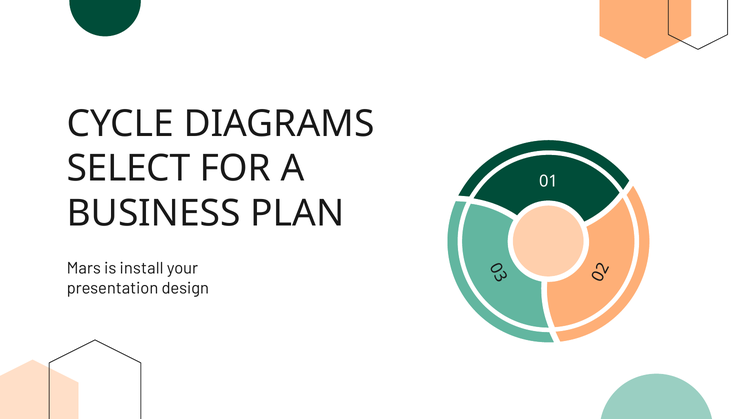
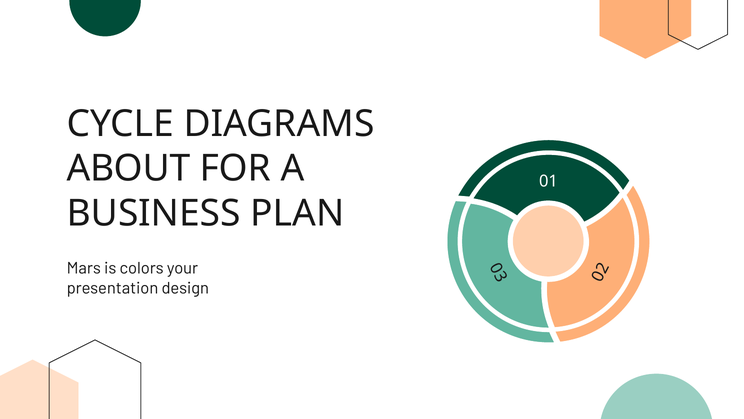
SELECT: SELECT -> ABOUT
install: install -> colors
